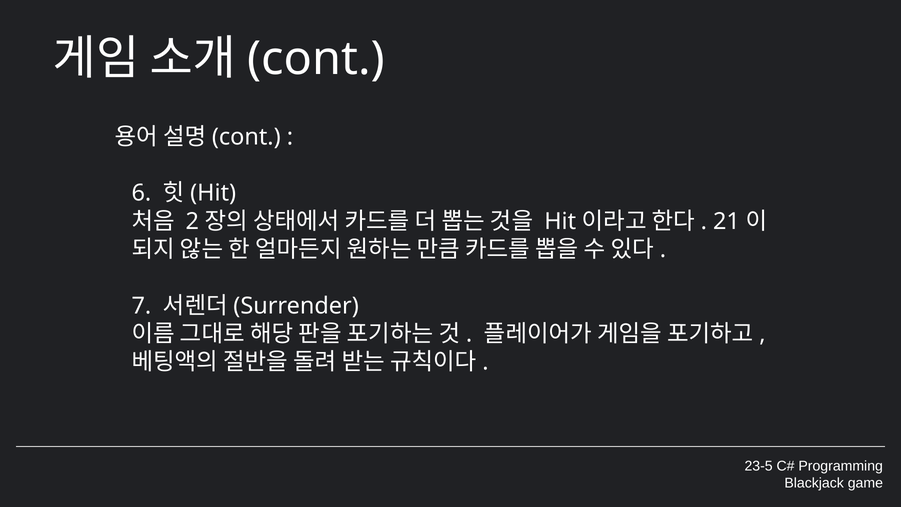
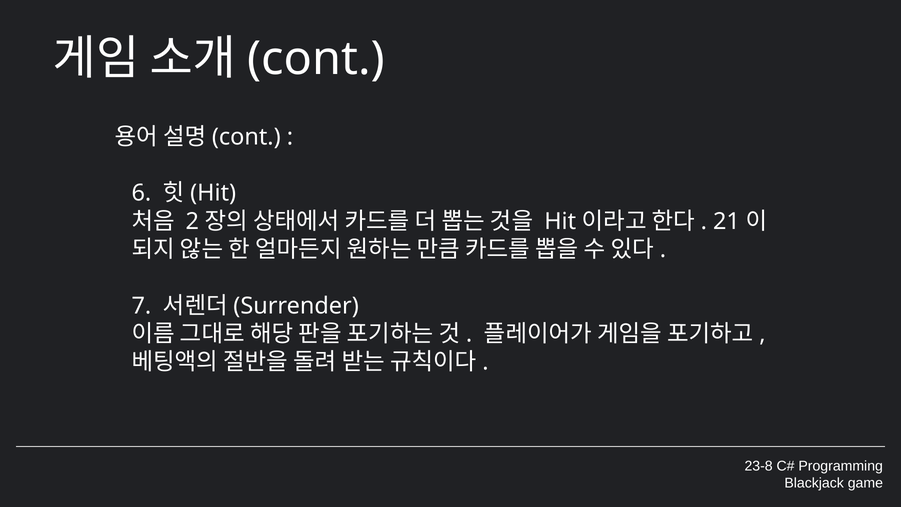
23-5: 23-5 -> 23-8
